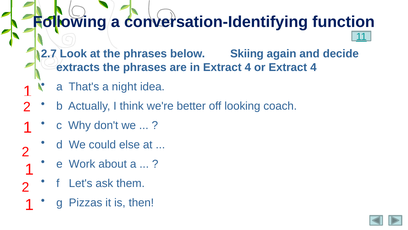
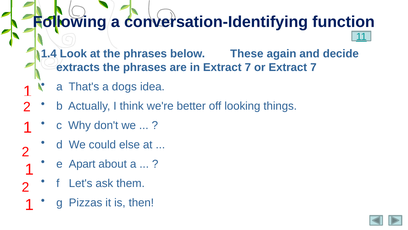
2.7: 2.7 -> 1.4
Skiing: Skiing -> These
in Extract 4: 4 -> 7
or Extract 4: 4 -> 7
night: night -> dogs
coach: coach -> things
Work: Work -> Apart
